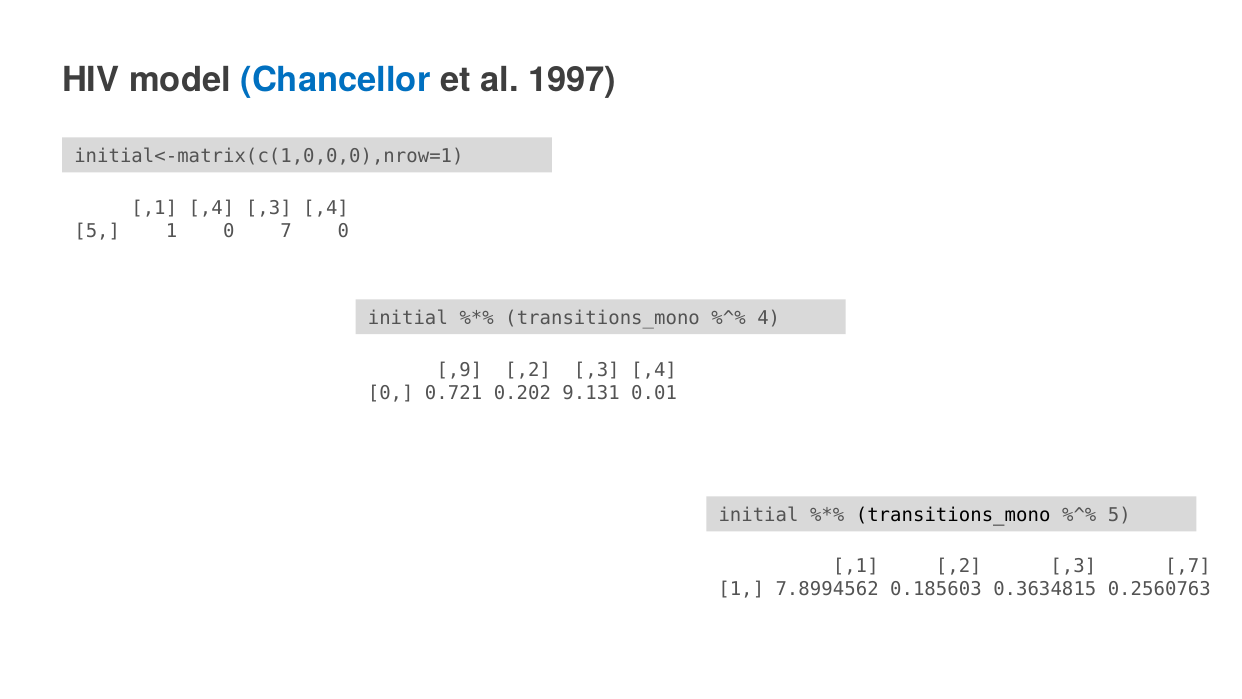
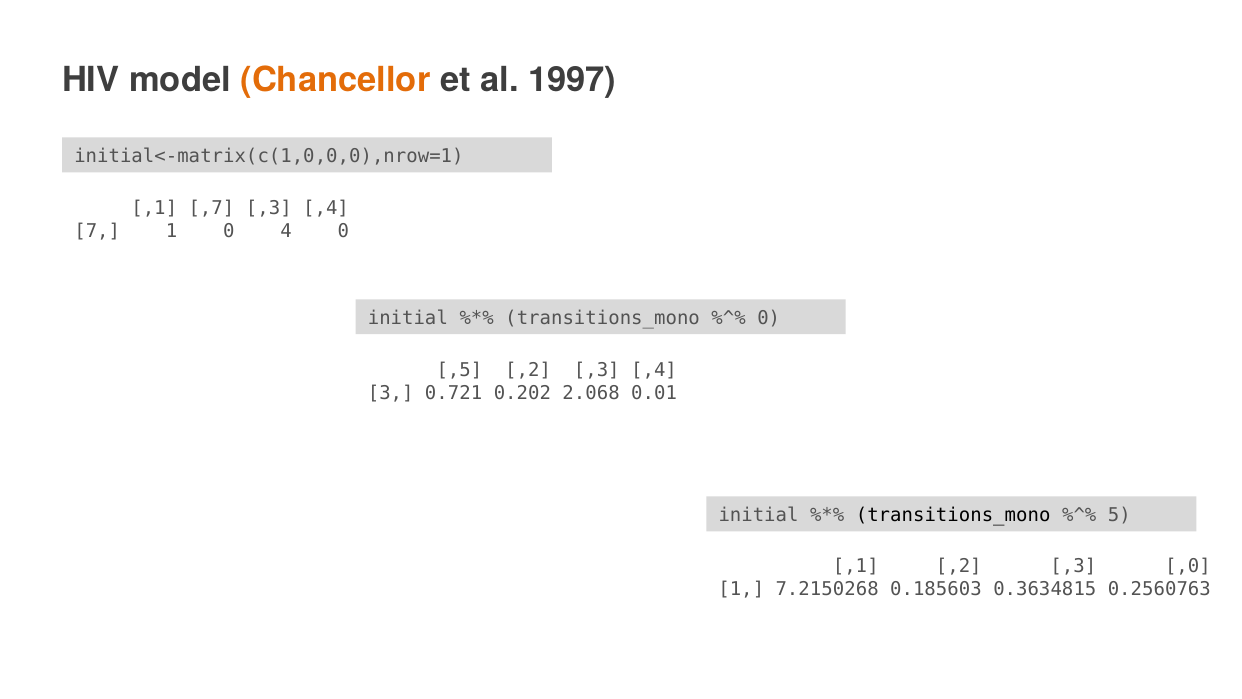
Chancellor colour: blue -> orange
,1 ,4: ,4 -> ,7
5 at (97, 231): 5 -> 7
7: 7 -> 4
4 at (769, 318): 4 -> 0
,9: ,9 -> ,5
0 at (391, 393): 0 -> 3
9.131: 9.131 -> 2.068
,7: ,7 -> ,0
7.8994562: 7.8994562 -> 7.2150268
